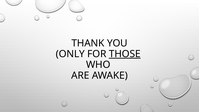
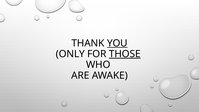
YOU underline: none -> present
